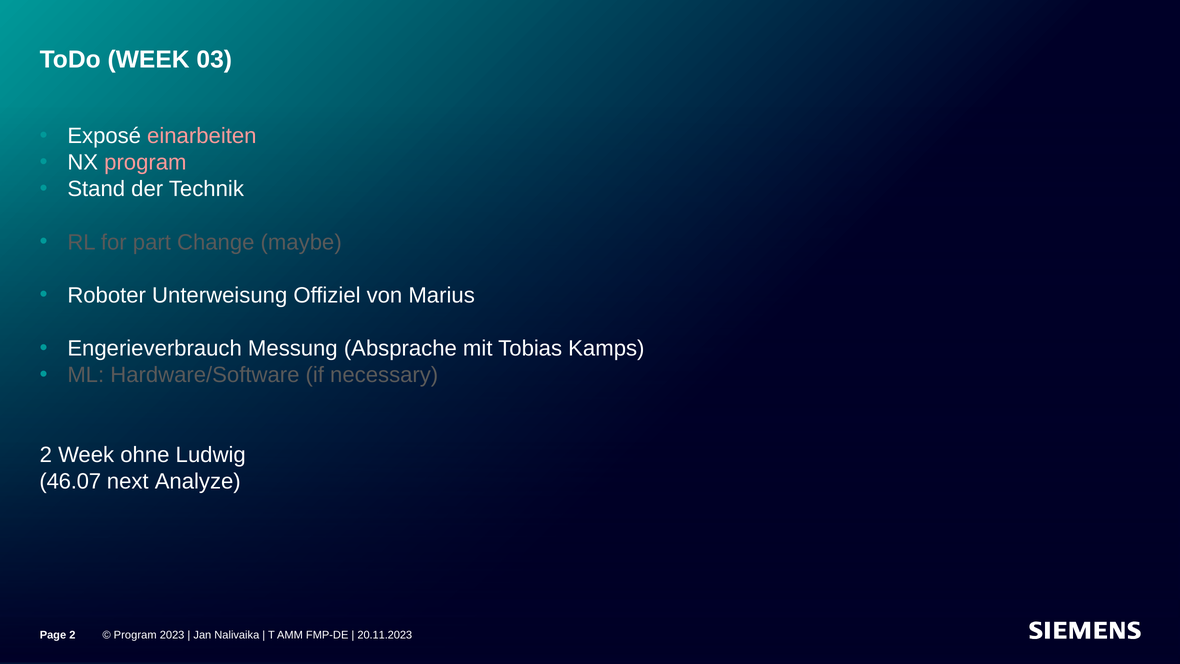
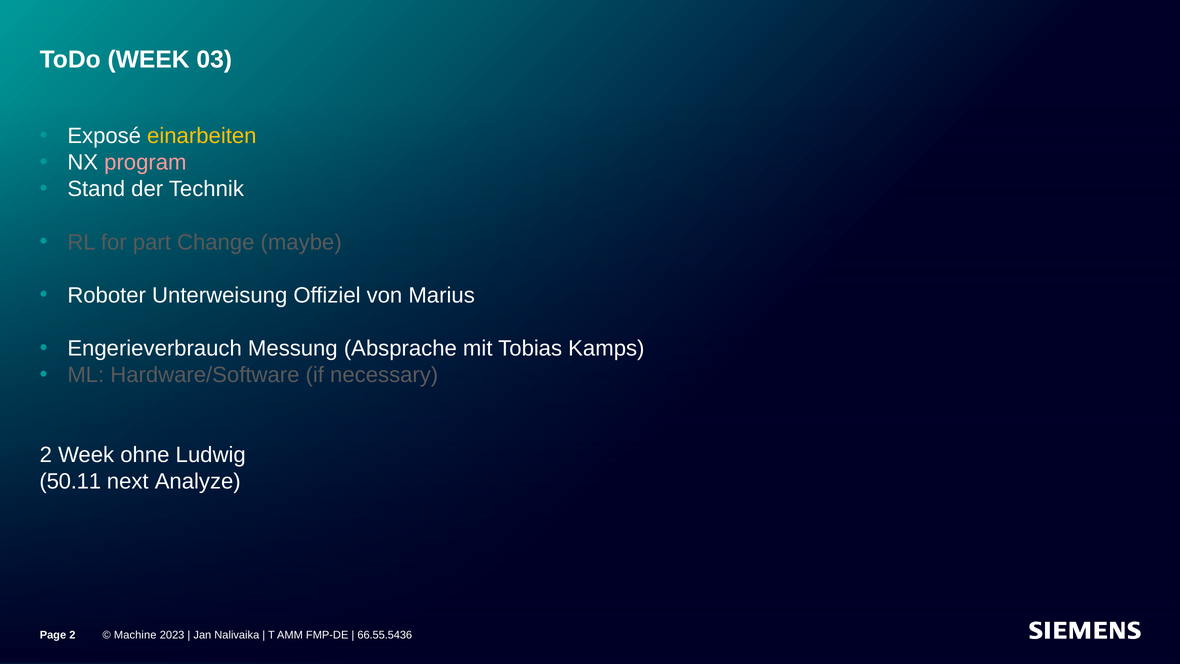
einarbeiten colour: pink -> yellow
46.07: 46.07 -> 50.11
Program at (135, 635): Program -> Machine
20.11.2023: 20.11.2023 -> 66.55.5436
